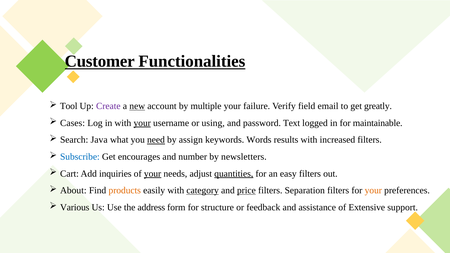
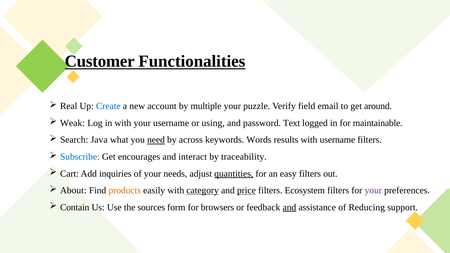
Tool: Tool -> Real
Create colour: purple -> blue
new underline: present -> none
failure: failure -> puzzle
greatly: greatly -> around
Cases: Cases -> Weak
your at (142, 123) underline: present -> none
assign: assign -> across
with increased: increased -> username
number: number -> interact
newsletters: newsletters -> traceability
your at (153, 174) underline: present -> none
Separation: Separation -> Ecosystem
your at (373, 191) colour: orange -> purple
Various: Various -> Contain
address: address -> sources
structure: structure -> browsers
and at (289, 207) underline: none -> present
Extensive: Extensive -> Reducing
